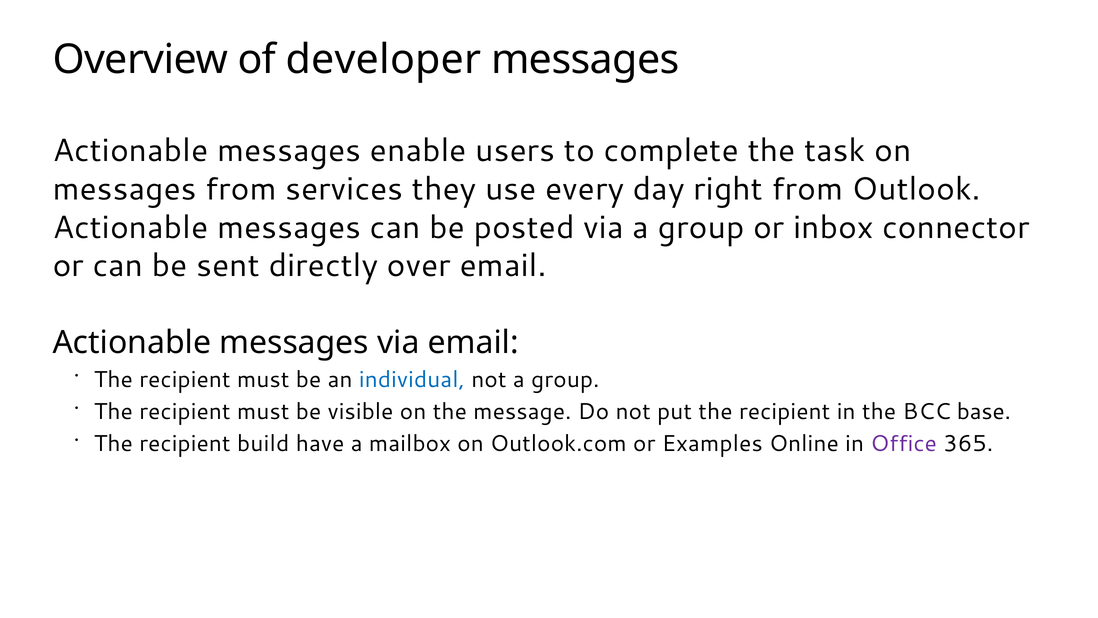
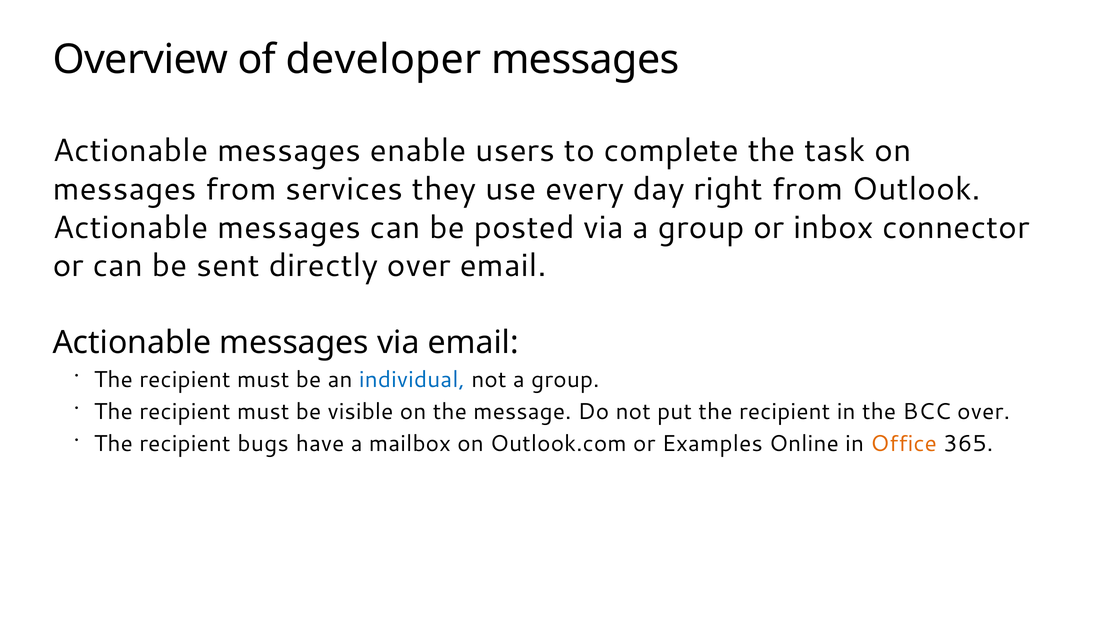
BCC base: base -> over
build: build -> bugs
Office colour: purple -> orange
